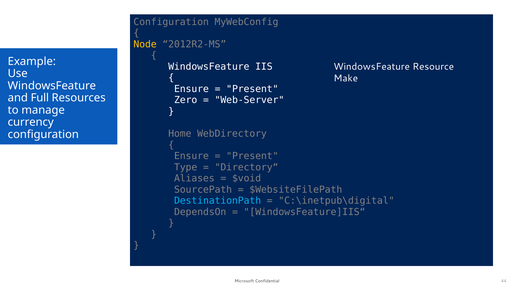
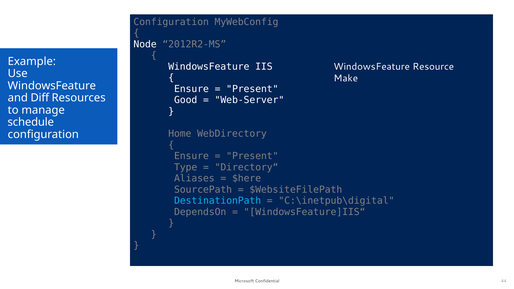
Node colour: yellow -> white
Full: Full -> Diff
Zero: Zero -> Good
currency: currency -> schedule
$void: $void -> $here
